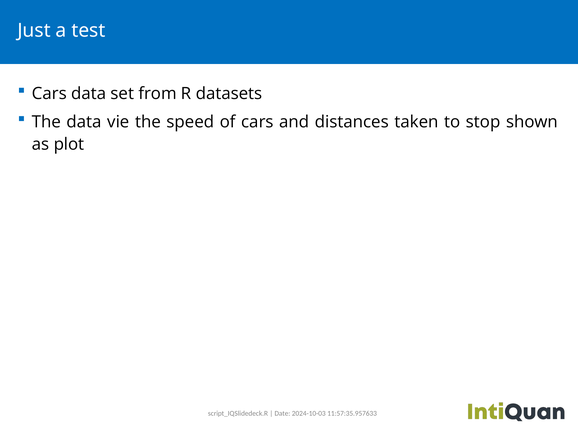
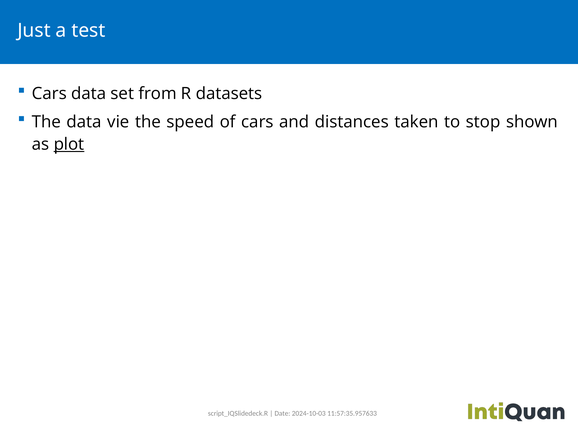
plot underline: none -> present
